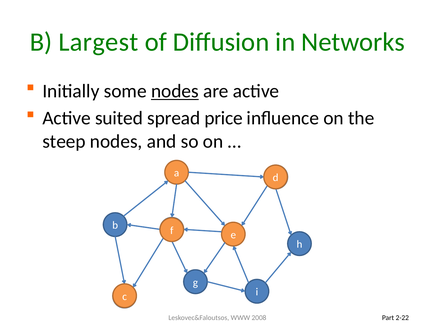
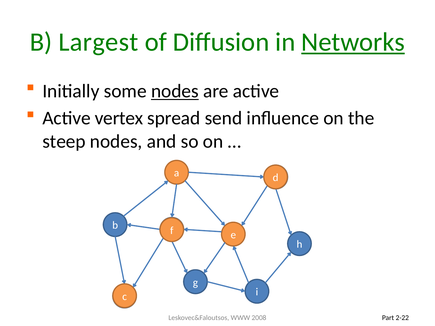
Networks underline: none -> present
suited: suited -> vertex
price: price -> send
